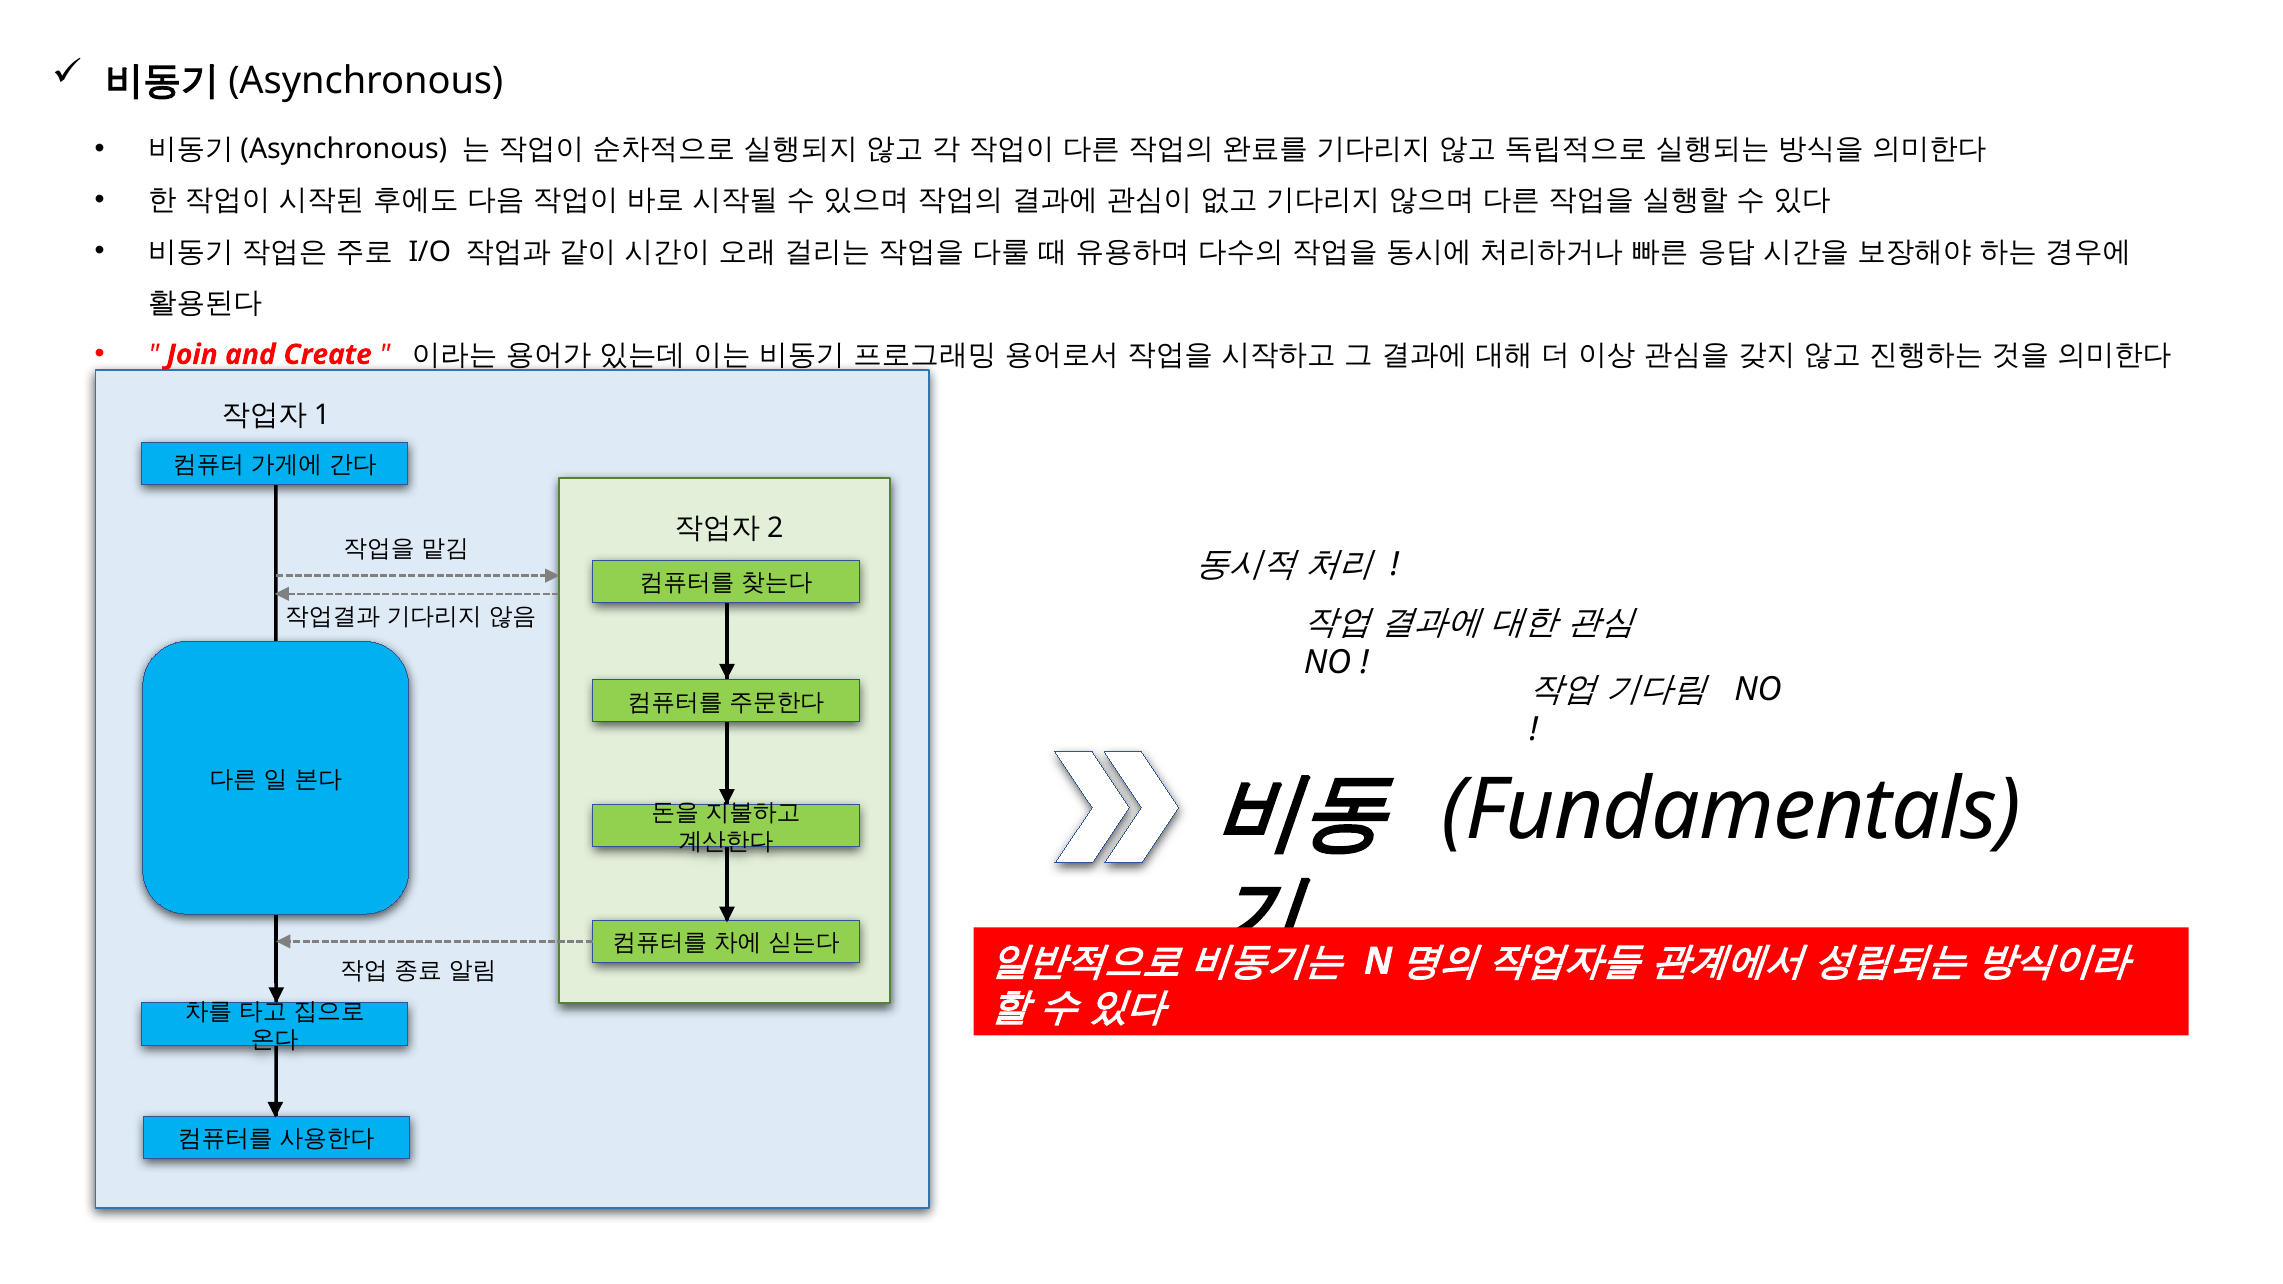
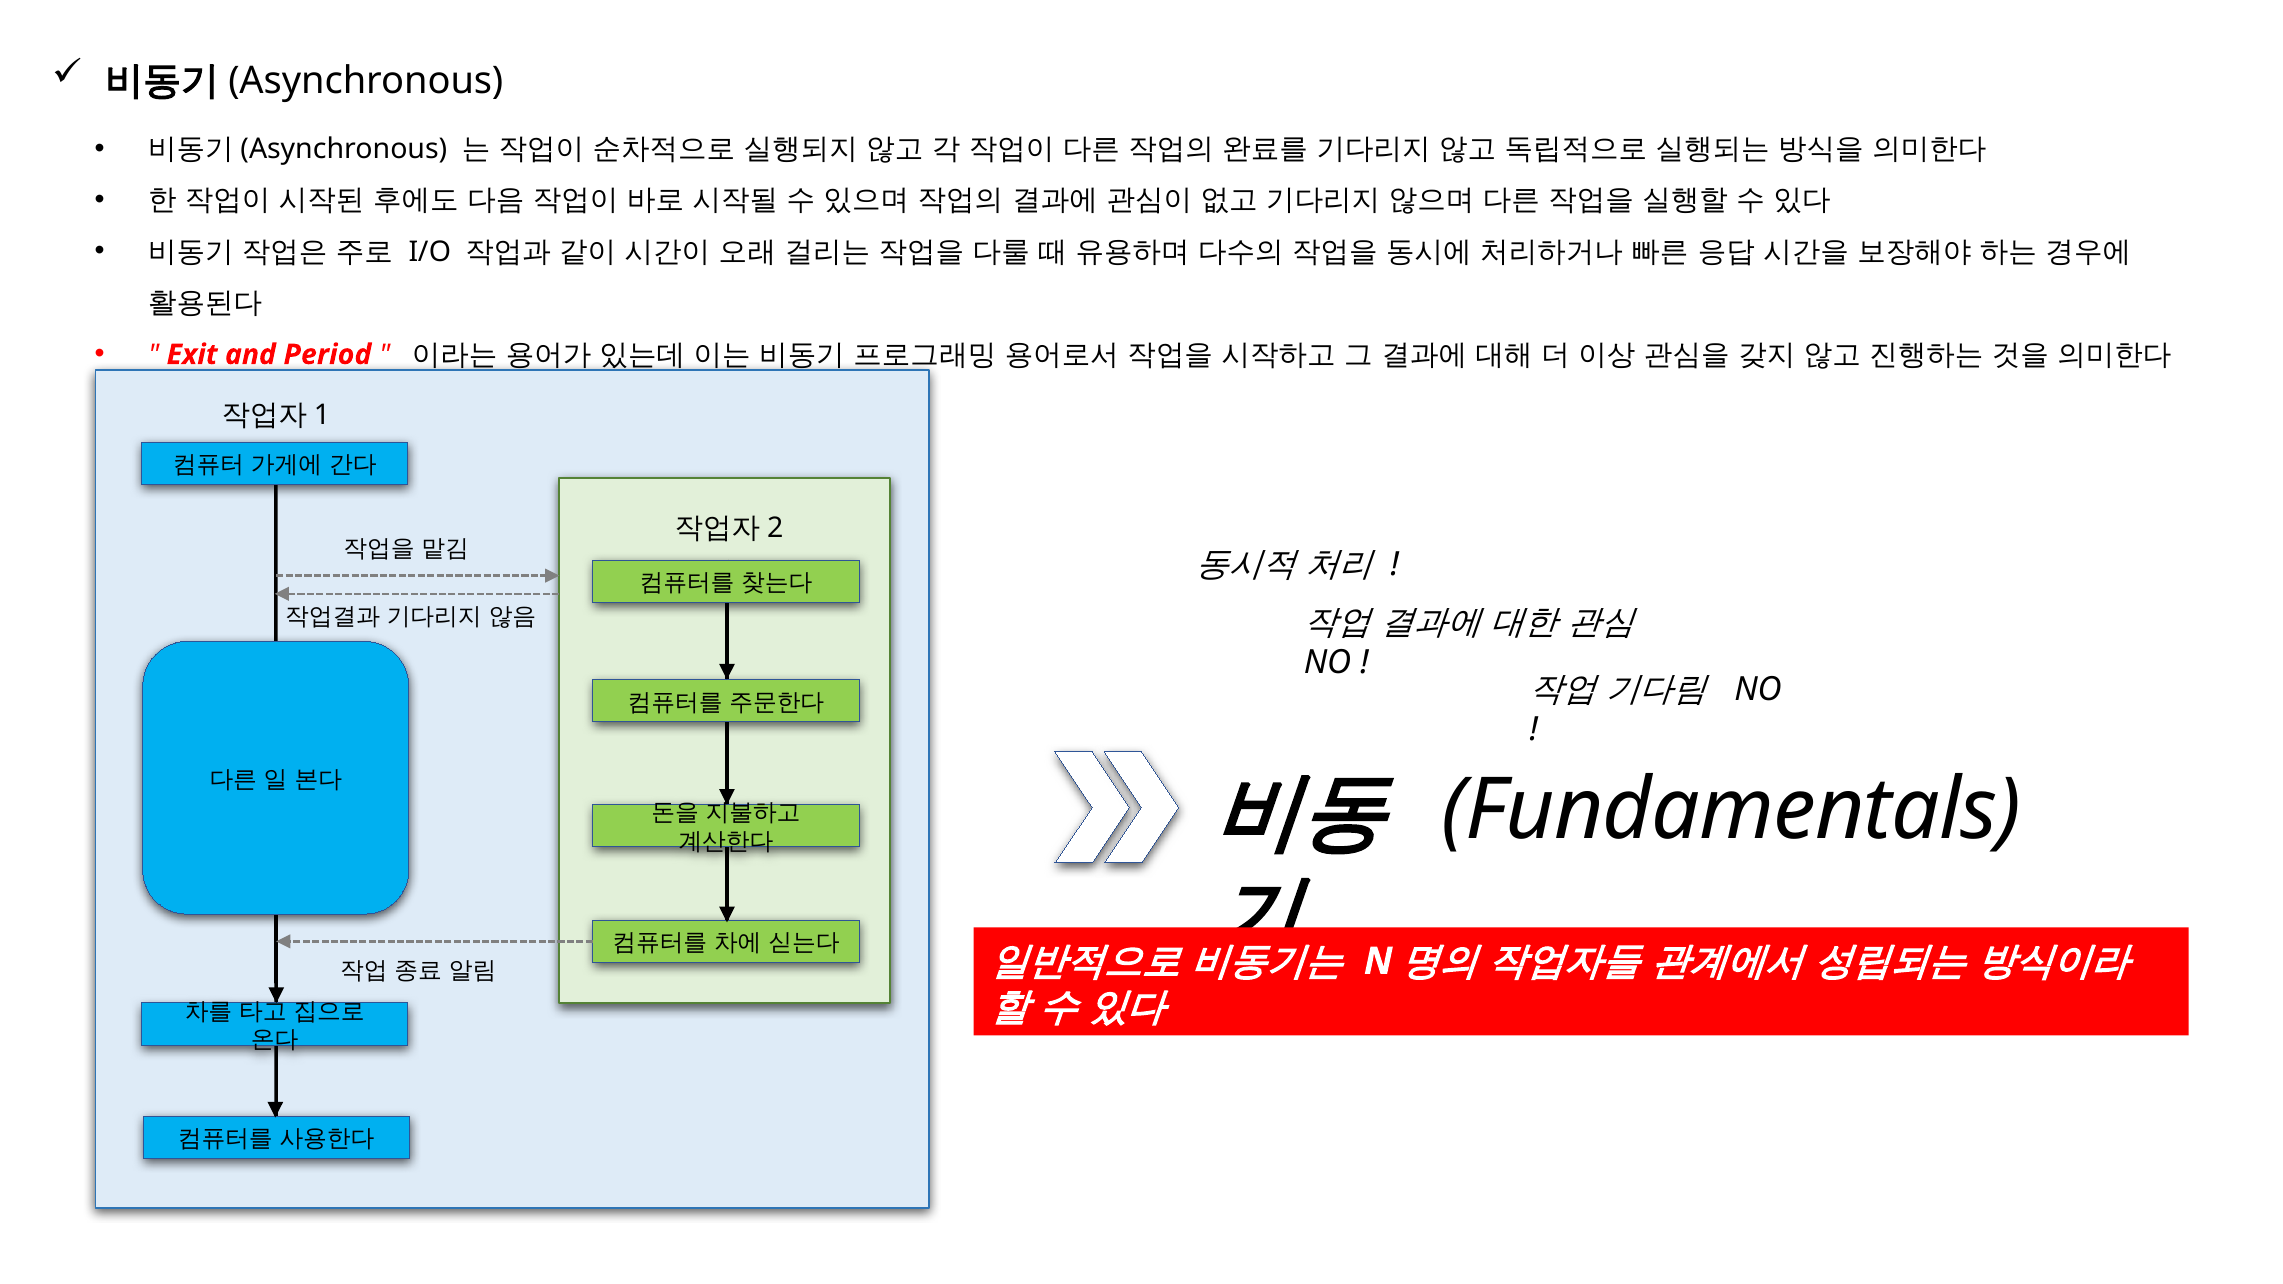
Join: Join -> Exit
Create: Create -> Period
